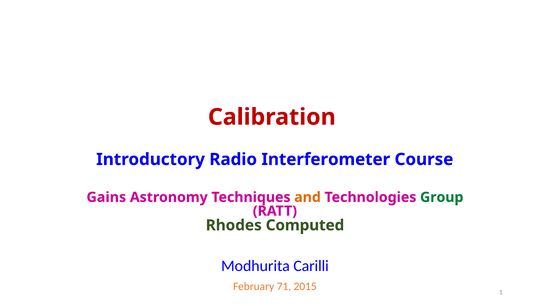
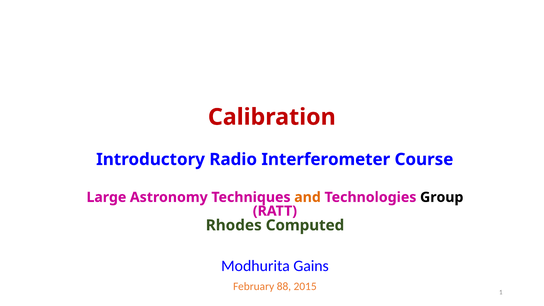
Gains: Gains -> Large
Group colour: green -> black
Carilli: Carilli -> Gains
71: 71 -> 88
